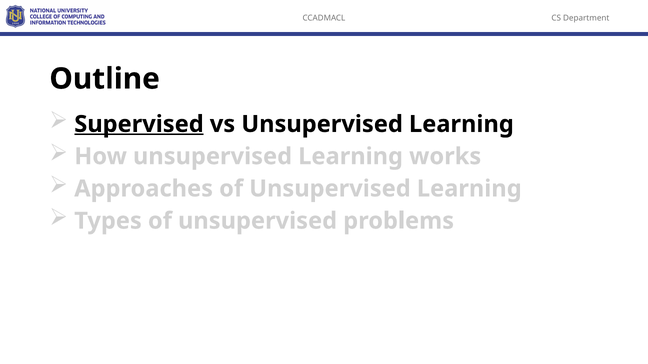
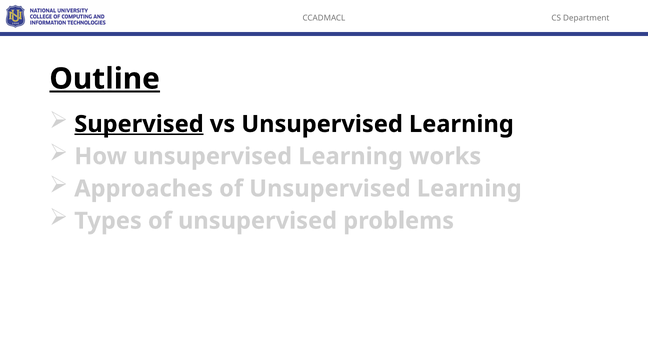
Outline underline: none -> present
